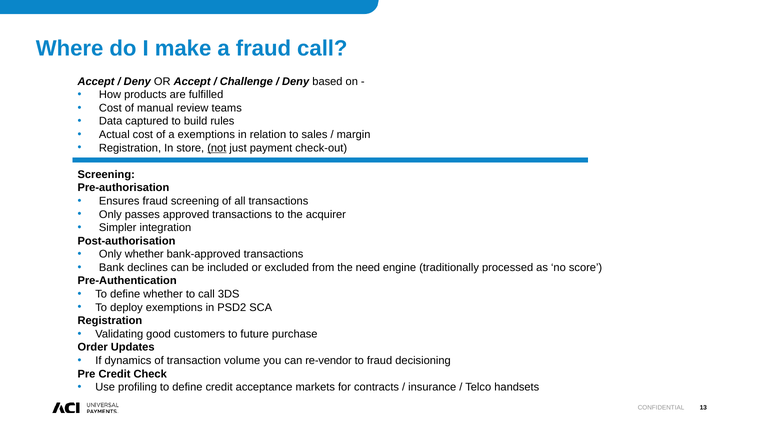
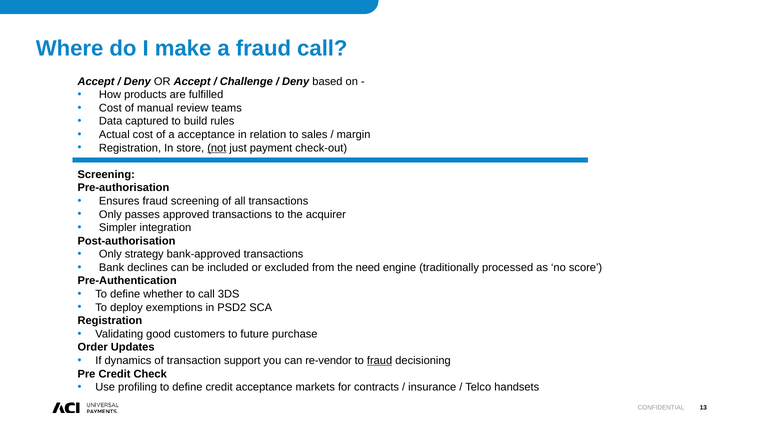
a exemptions: exemptions -> acceptance
Only whether: whether -> strategy
volume: volume -> support
fraud at (380, 361) underline: none -> present
